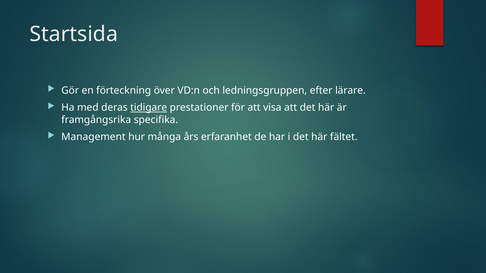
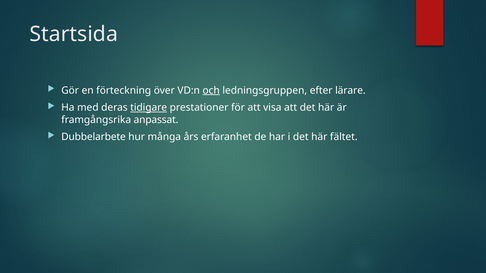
och underline: none -> present
specifika: specifika -> anpassat
Management: Management -> Dubbelarbete
